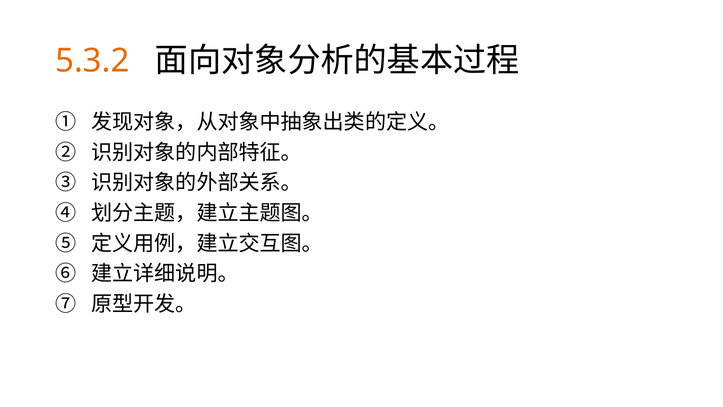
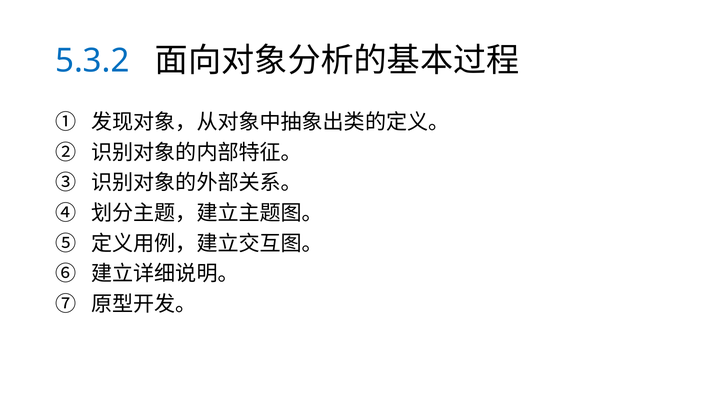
5.3.2 colour: orange -> blue
